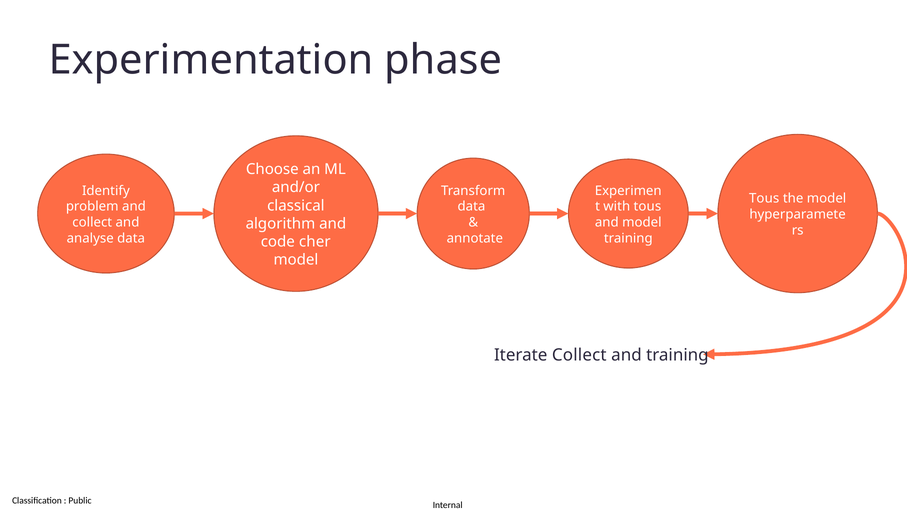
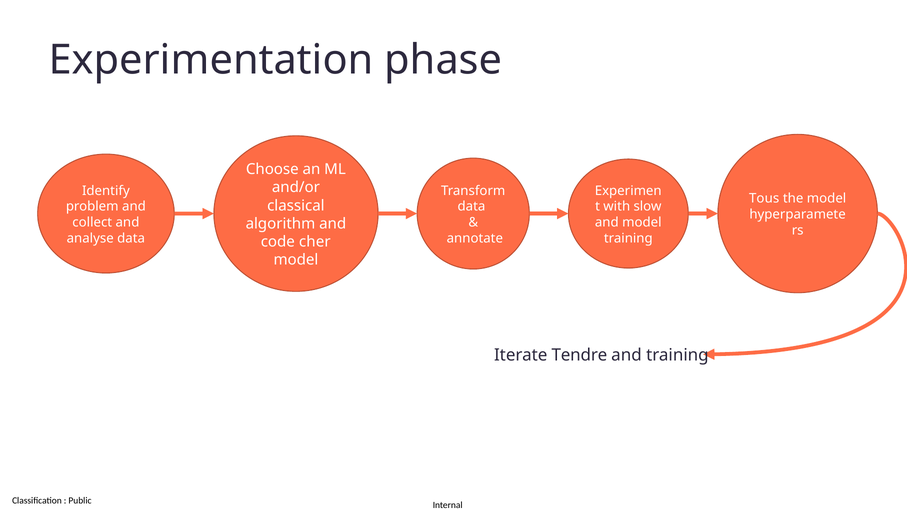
with tous: tous -> slow
Iterate Collect: Collect -> Tendre
